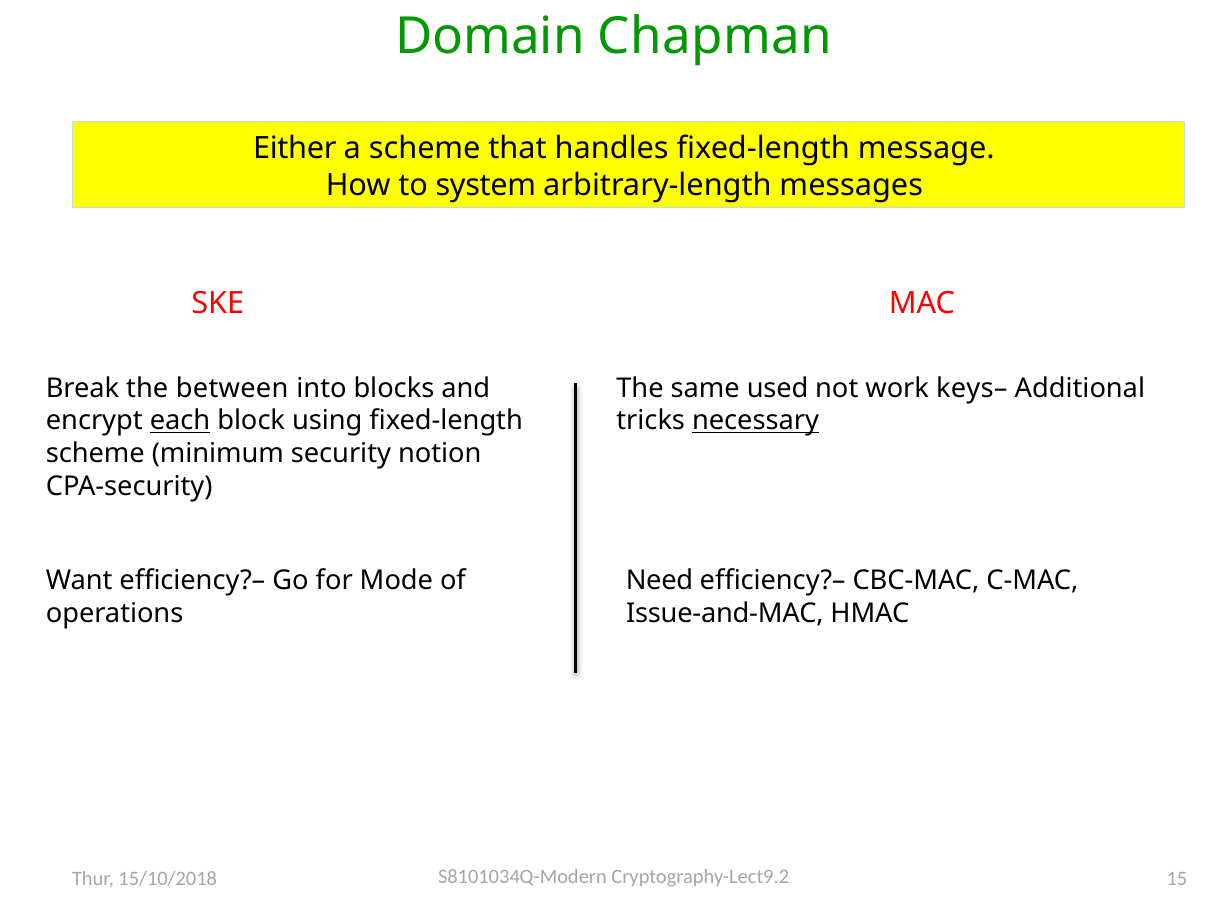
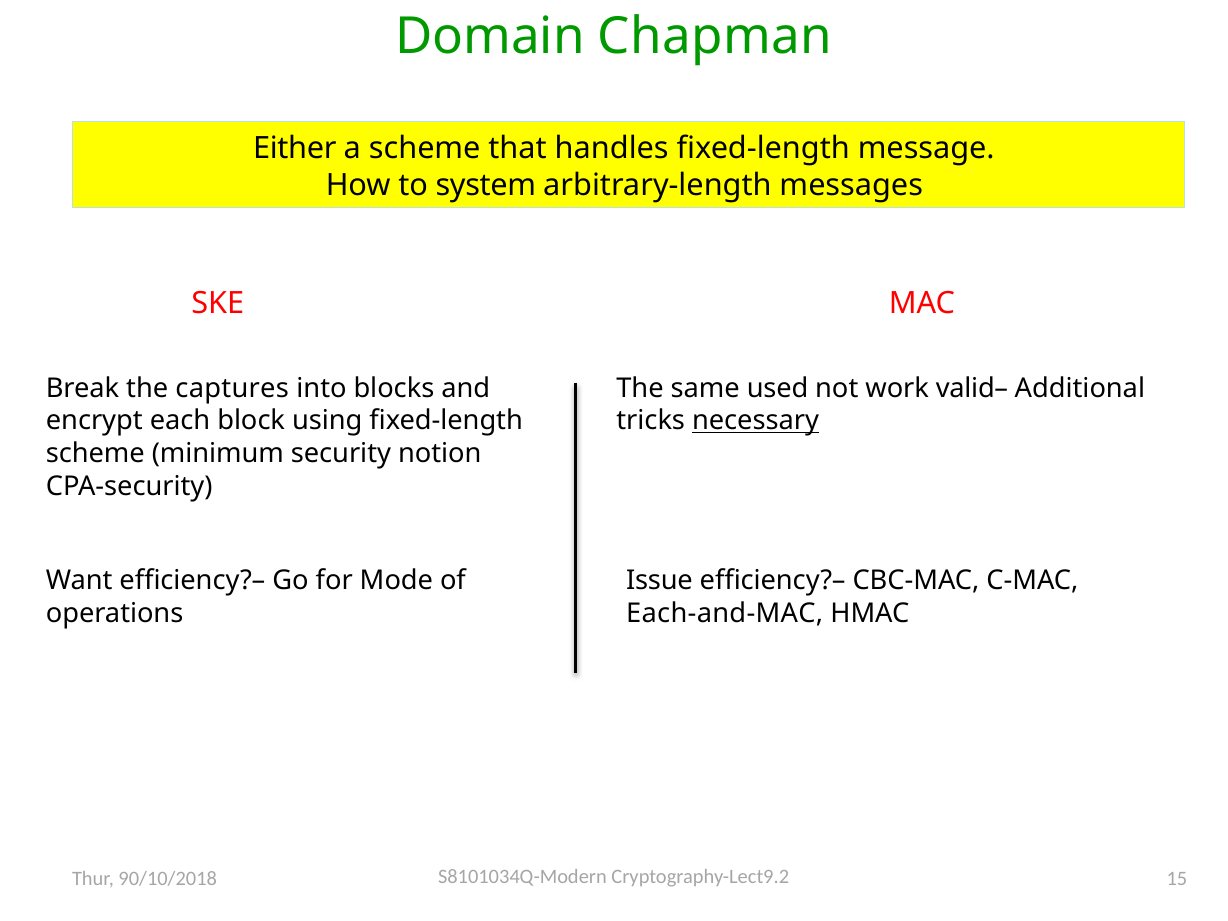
between: between -> captures
keys–: keys– -> valid–
each underline: present -> none
Need: Need -> Issue
Issue-and-MAC: Issue-and-MAC -> Each-and-MAC
15/10/2018: 15/10/2018 -> 90/10/2018
